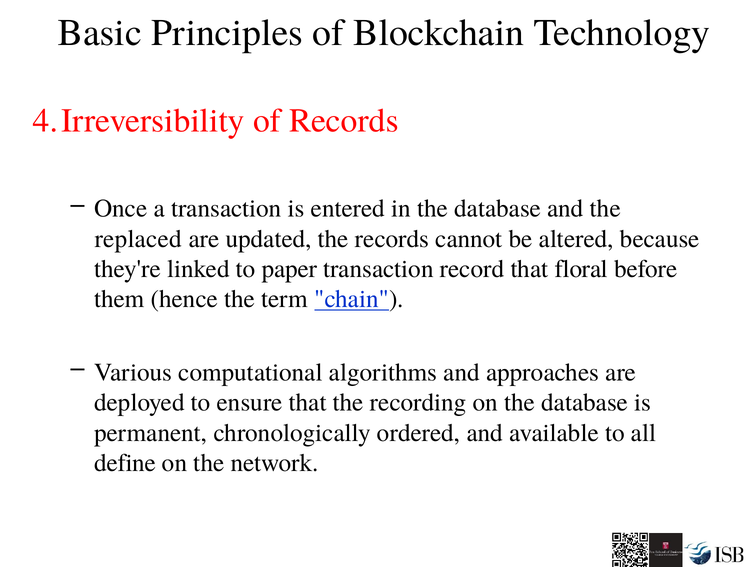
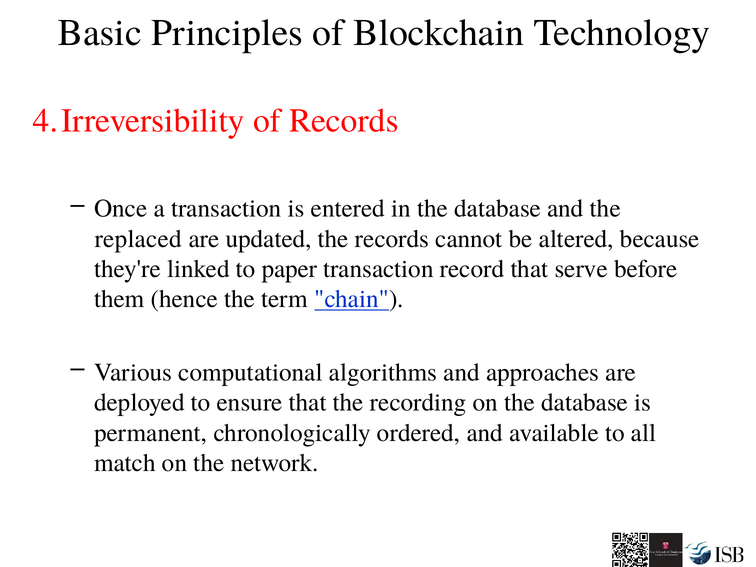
floral: floral -> serve
define: define -> match
